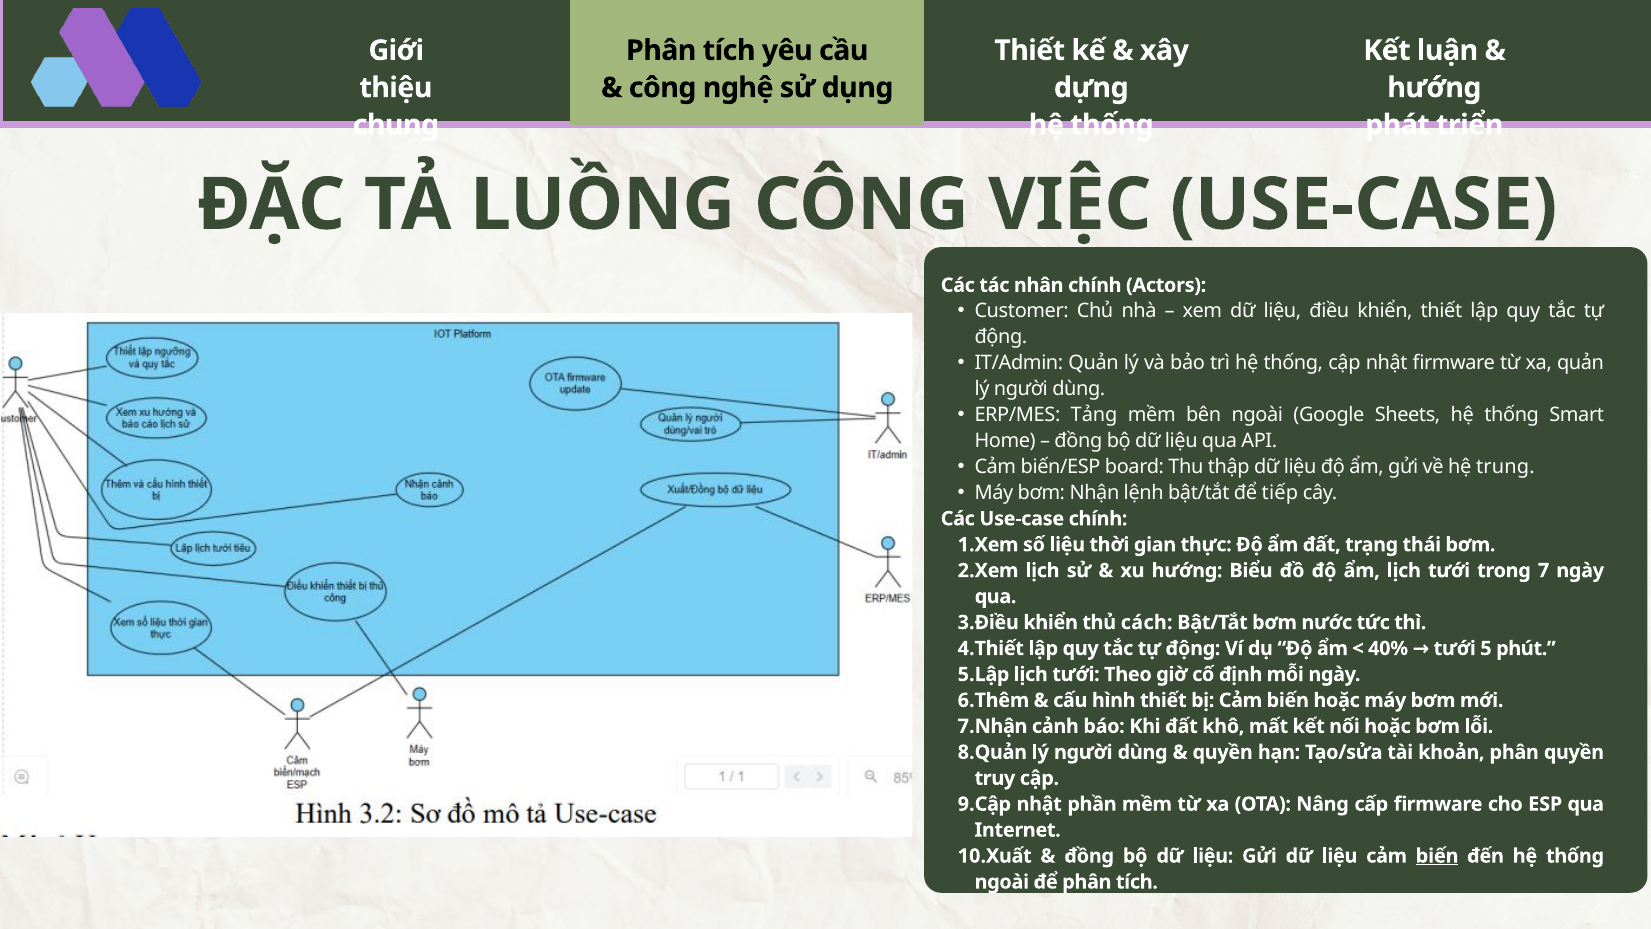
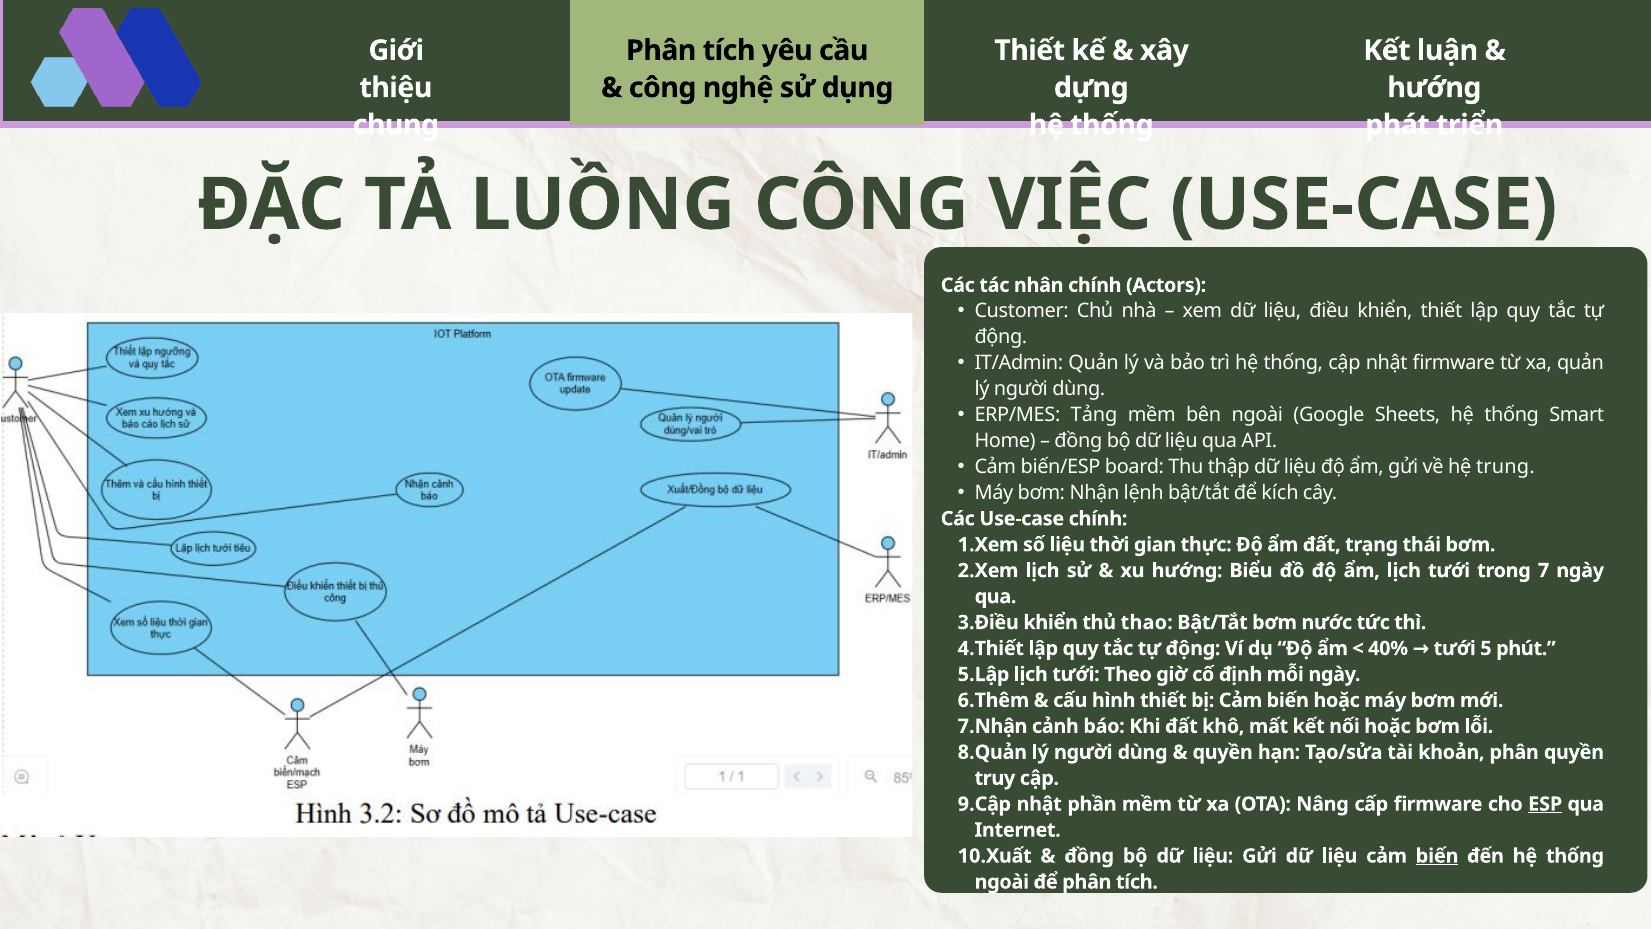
tiếp: tiếp -> kích
cách: cách -> thao
ESP underline: none -> present
